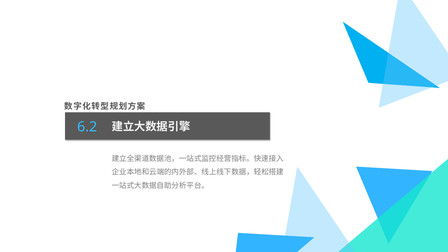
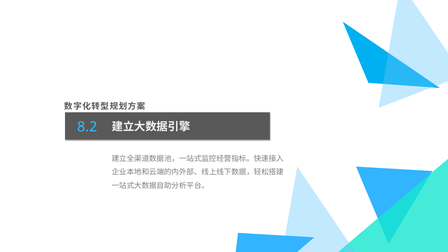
6.2: 6.2 -> 8.2
